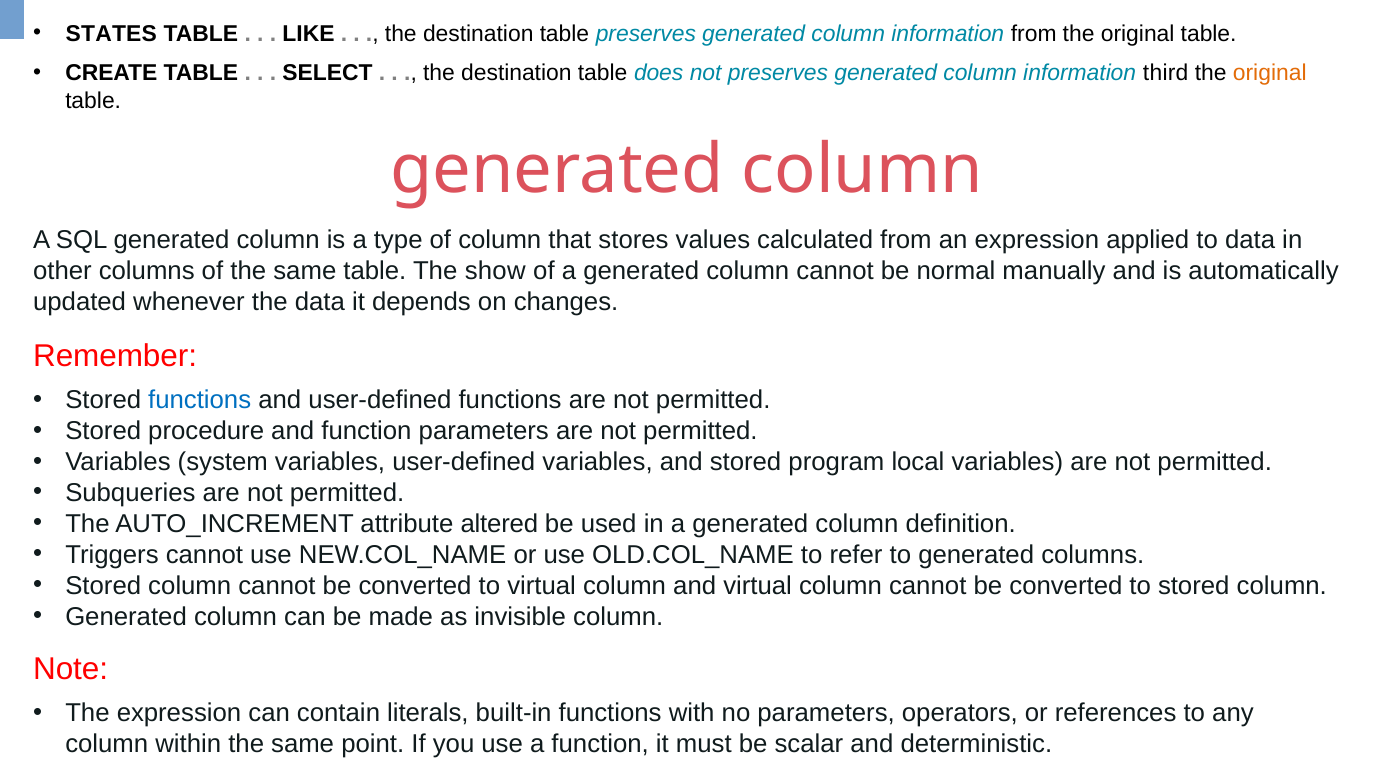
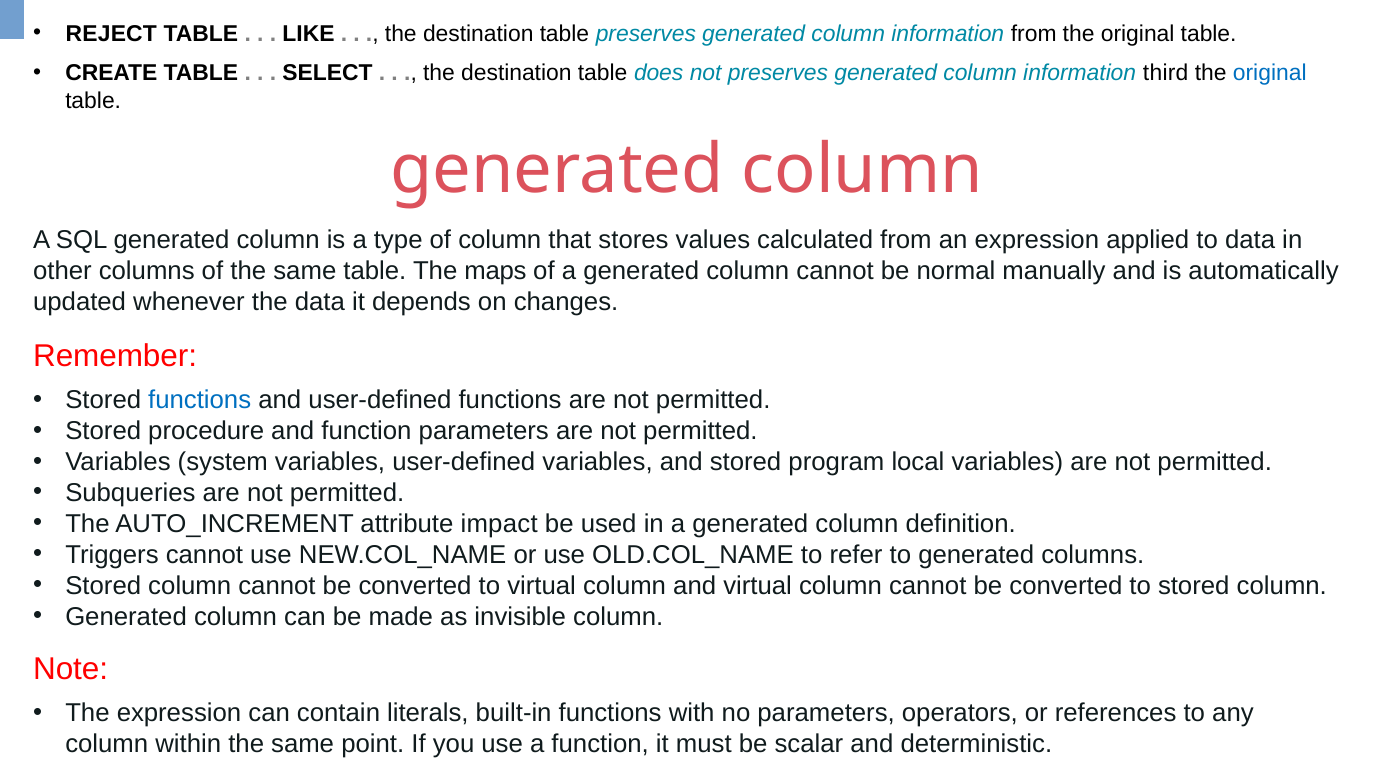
STATES: STATES -> REJECT
original at (1270, 73) colour: orange -> blue
show: show -> maps
altered: altered -> impact
